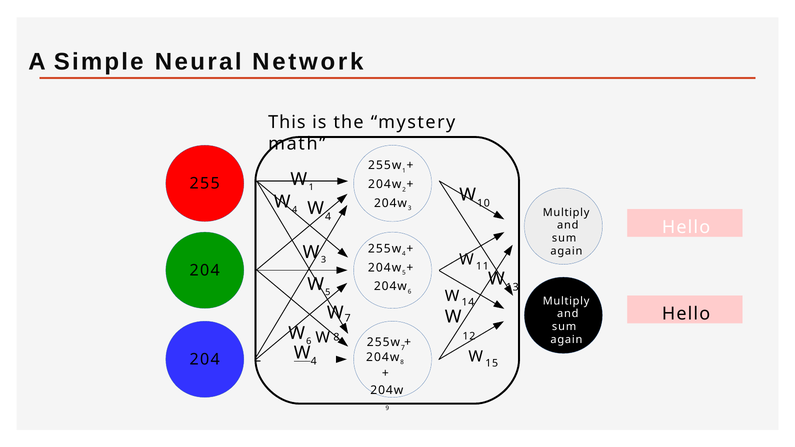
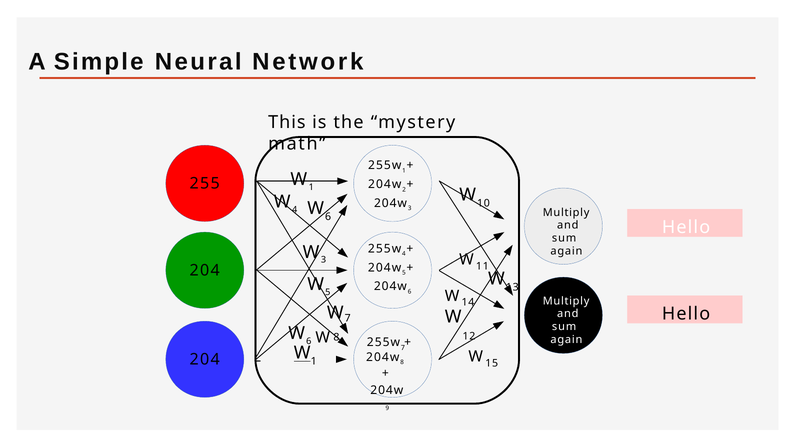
4 at (328, 217): 4 -> 6
4 at (314, 362): 4 -> 1
